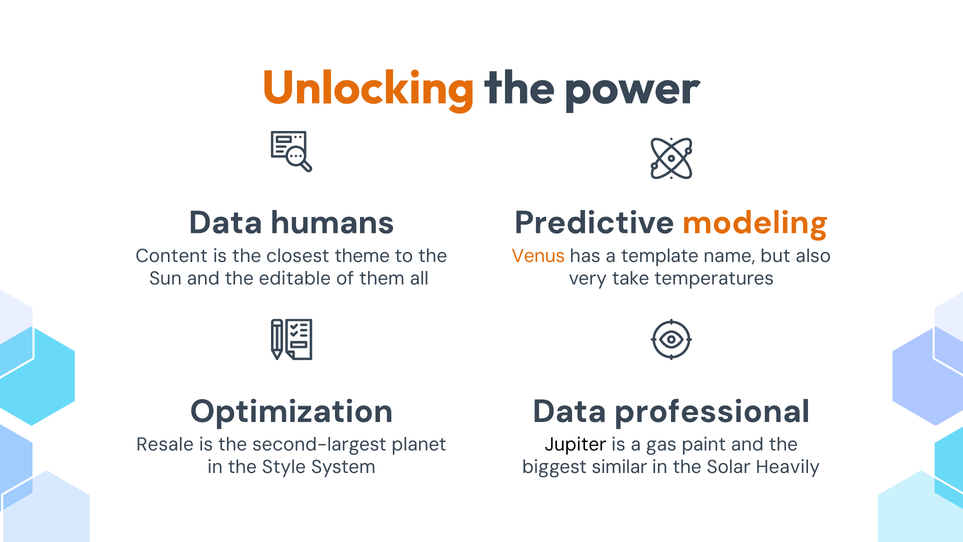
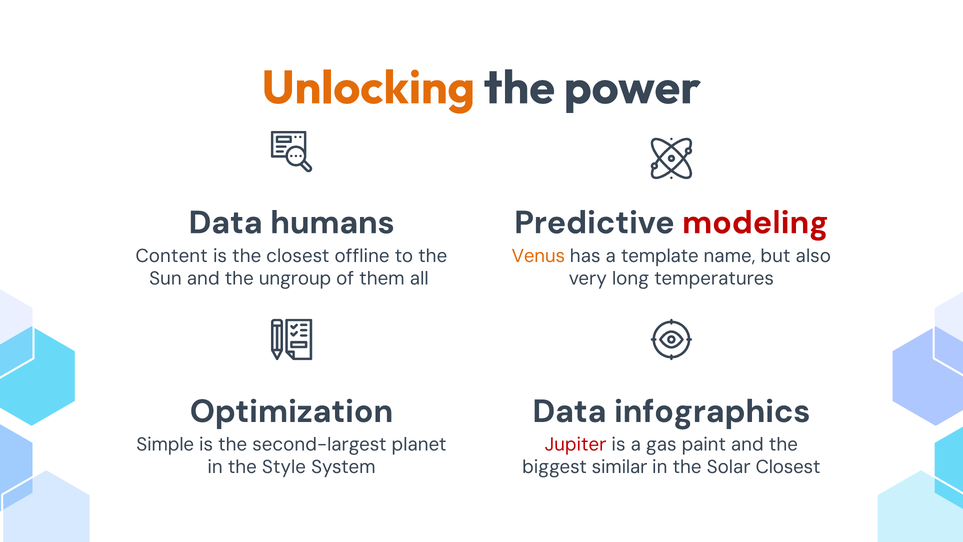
modeling colour: orange -> red
theme: theme -> offline
editable: editable -> ungroup
take: take -> long
professional: professional -> infographics
Resale: Resale -> Simple
Jupiter colour: black -> red
Solar Heavily: Heavily -> Closest
